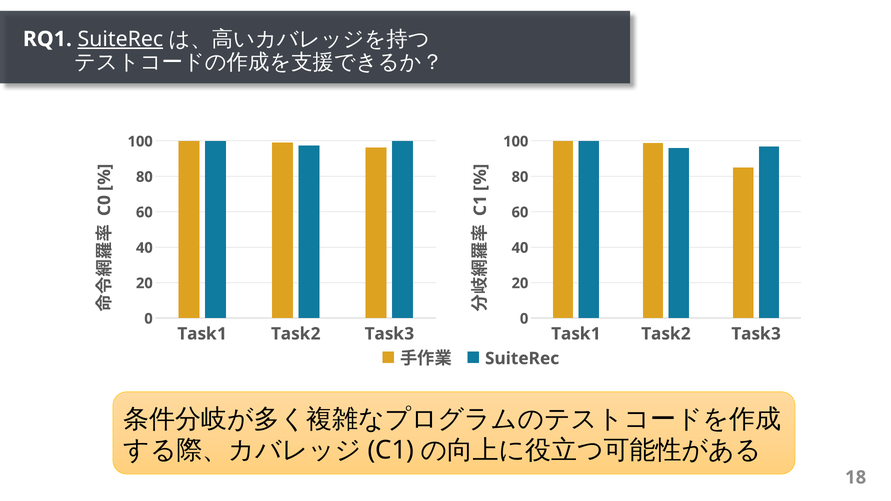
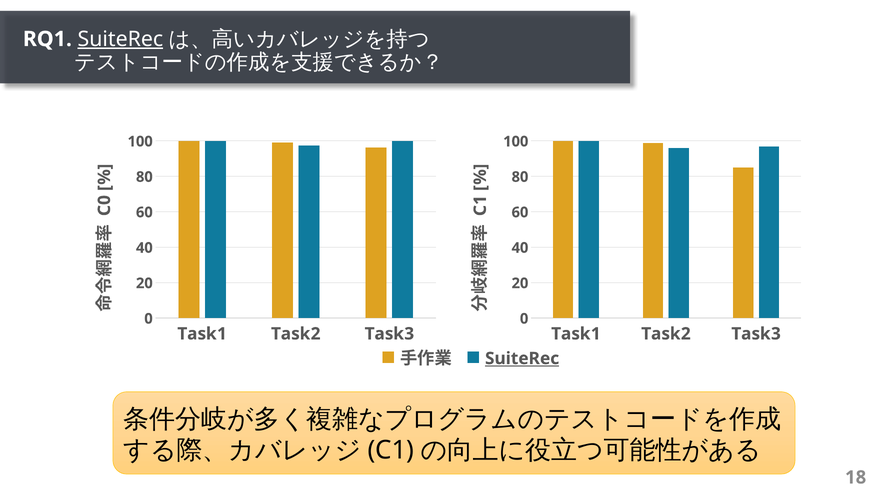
SuiteRec at (522, 359) underline: none -> present
